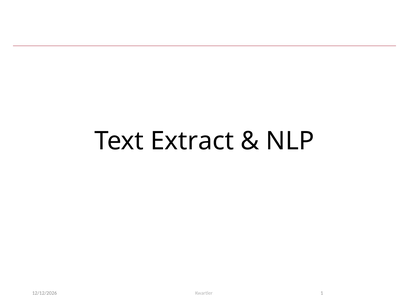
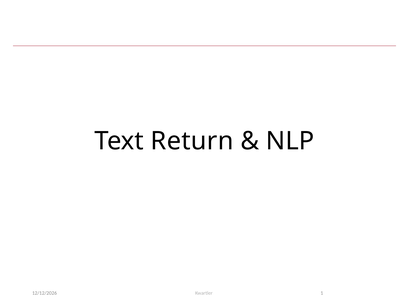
Extract: Extract -> Return
